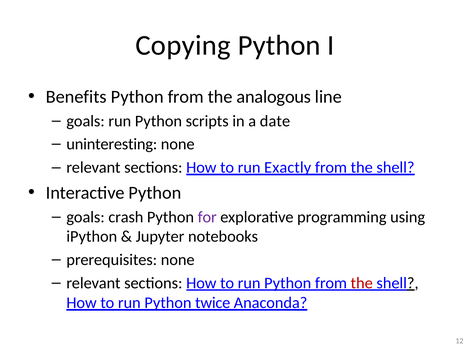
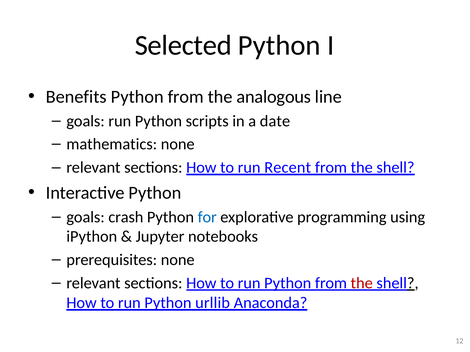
Copying: Copying -> Selected
uninteresting: uninteresting -> mathematics
Exactly: Exactly -> Recent
for colour: purple -> blue
twice: twice -> urllib
